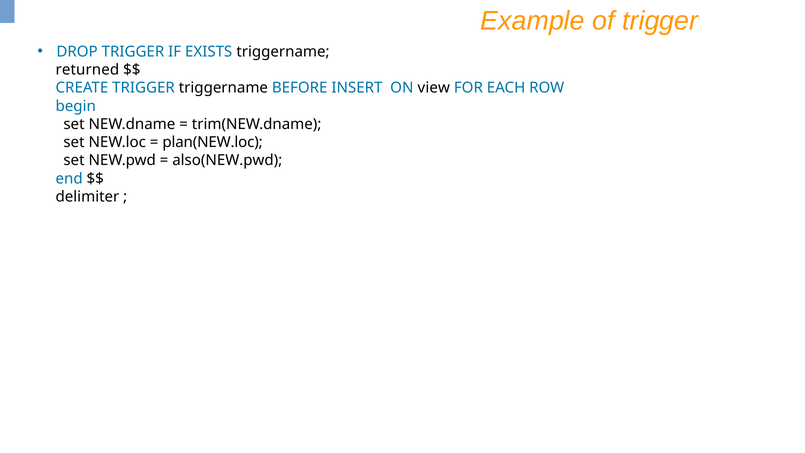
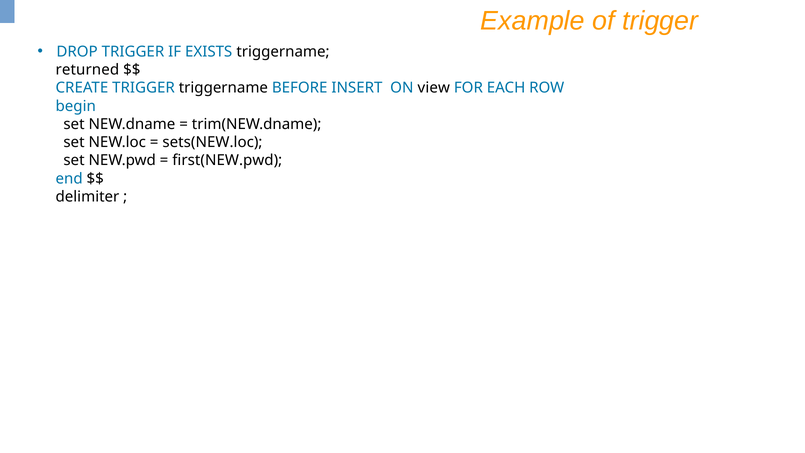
plan(NEW.loc: plan(NEW.loc -> sets(NEW.loc
also(NEW.pwd: also(NEW.pwd -> first(NEW.pwd
